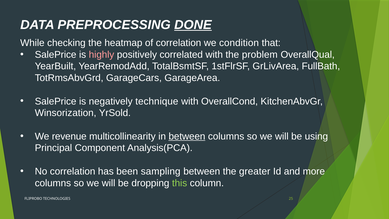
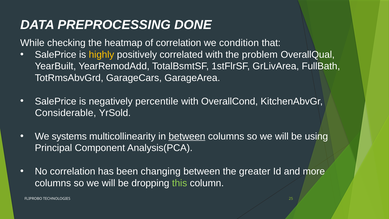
DONE underline: present -> none
highly colour: pink -> yellow
technique: technique -> percentile
Winsorization: Winsorization -> Considerable
revenue: revenue -> systems
sampling: sampling -> changing
